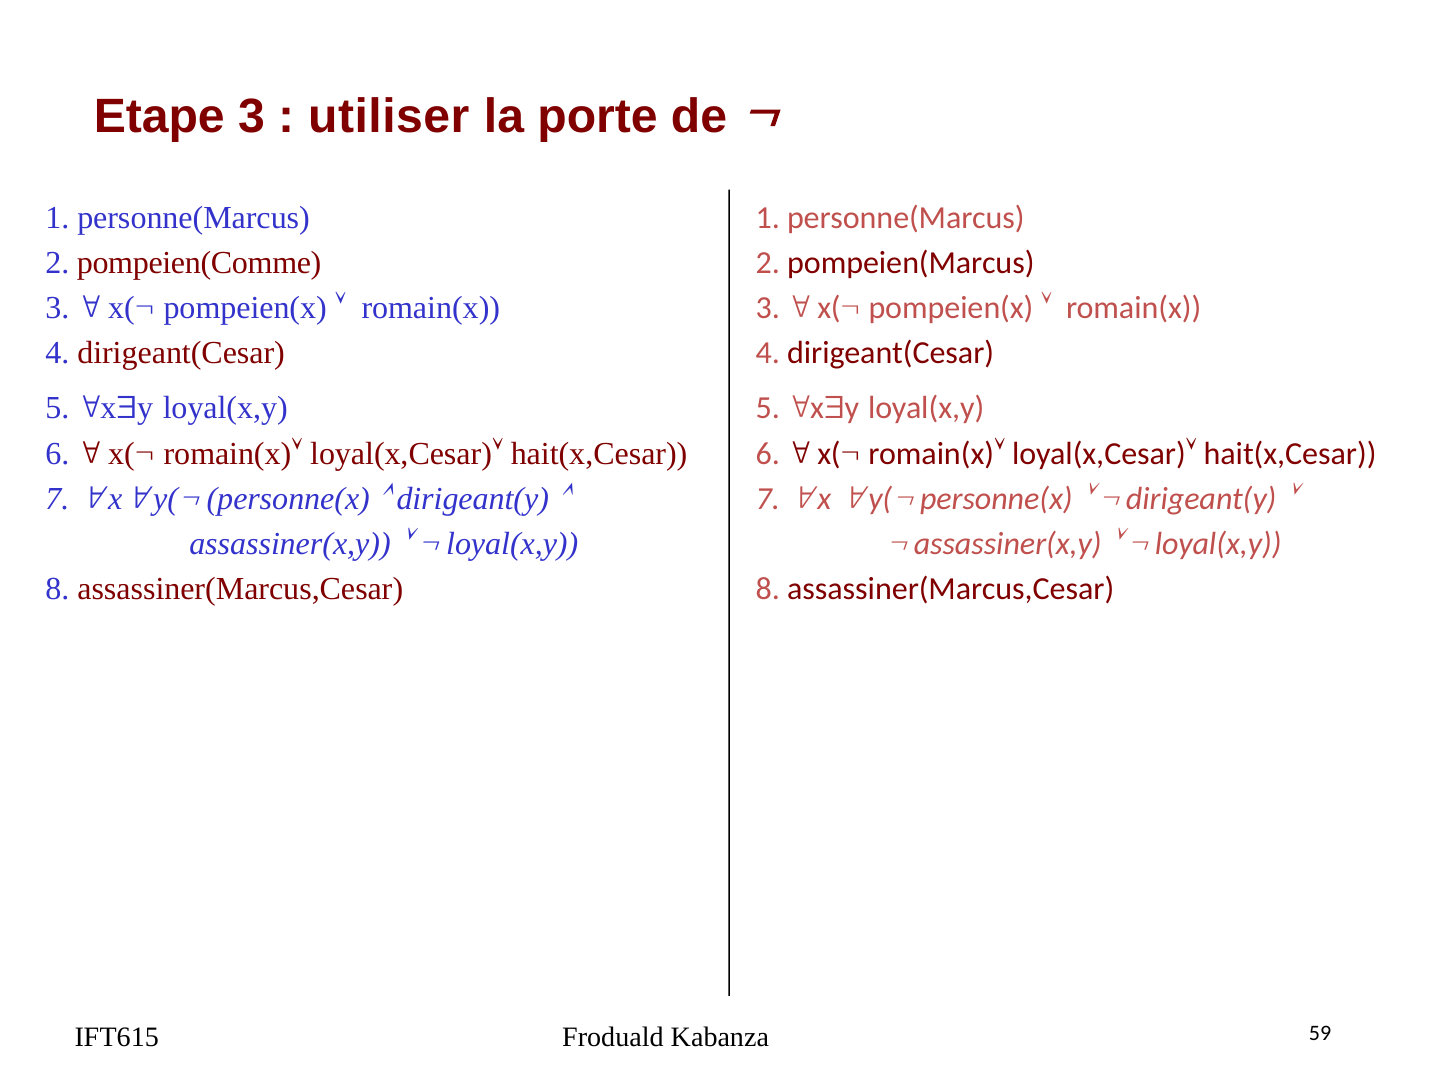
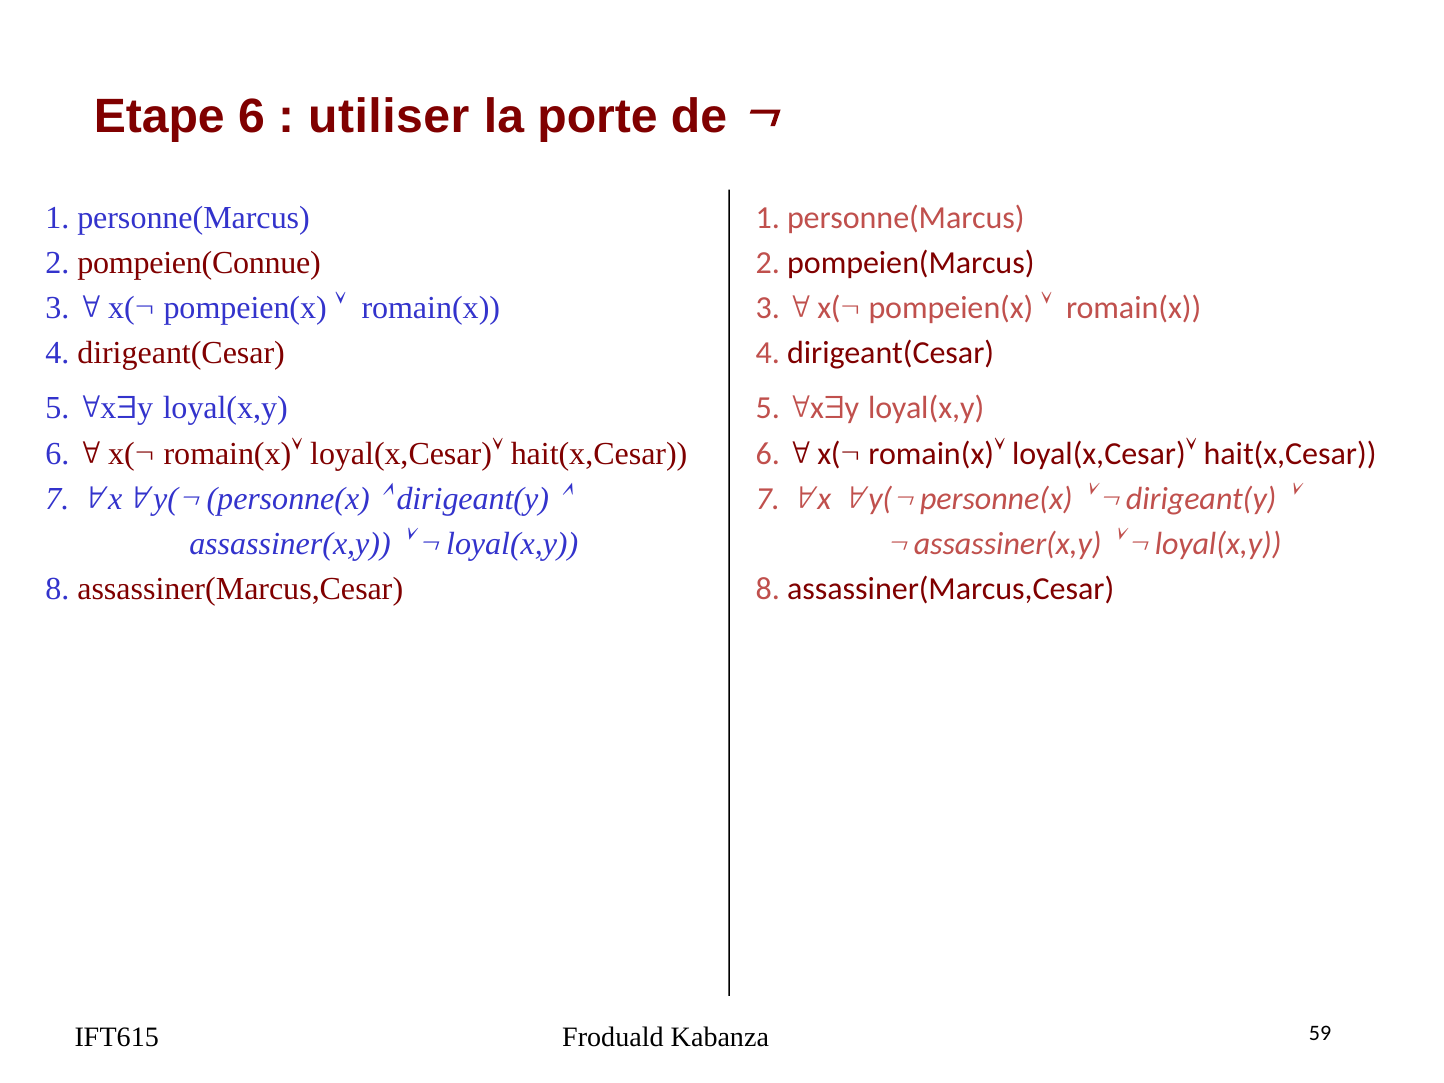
Etape 3: 3 -> 6
pompeien(Comme: pompeien(Comme -> pompeien(Connue
